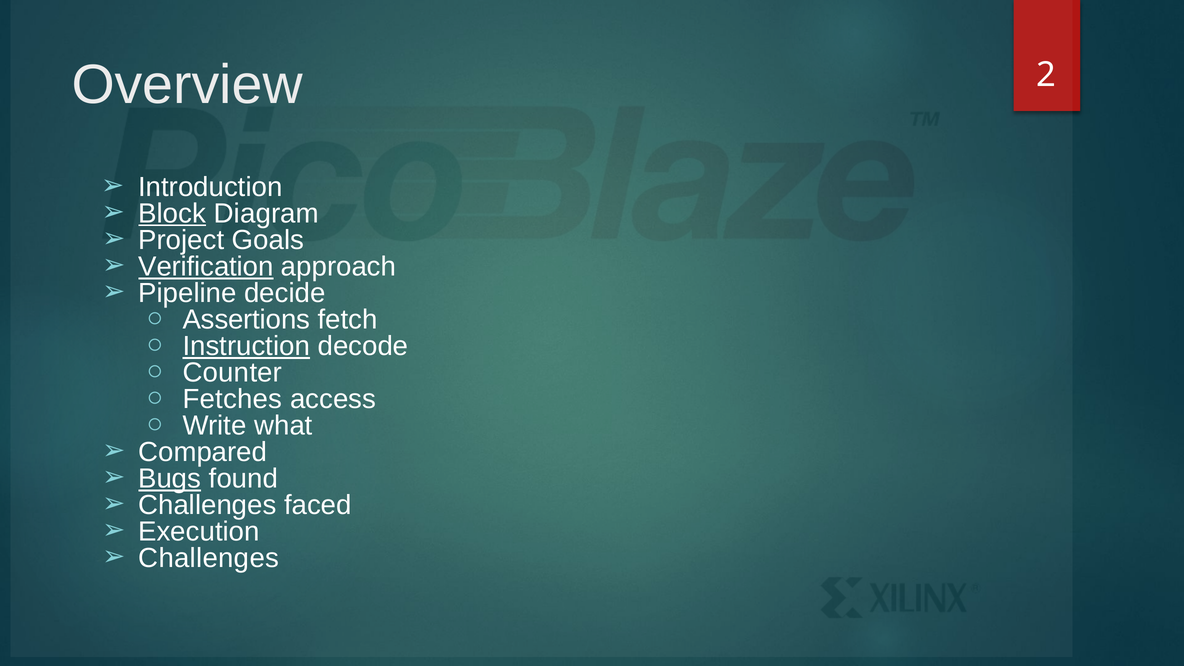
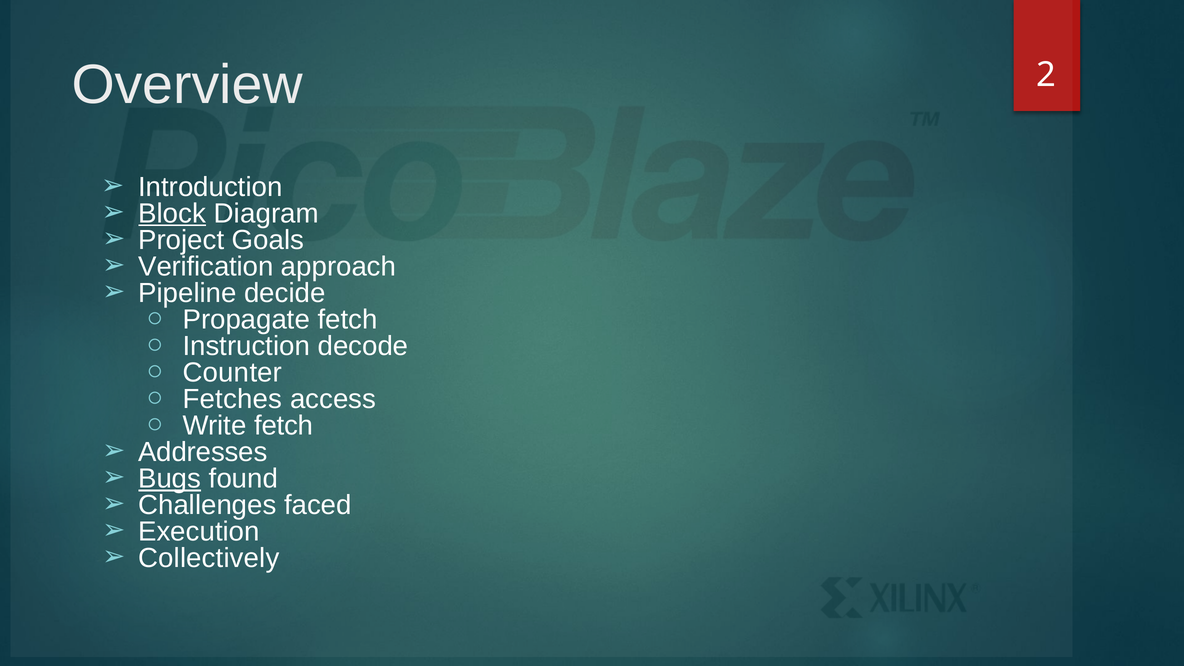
Verification underline: present -> none
Assertions: Assertions -> Propagate
Instruction underline: present -> none
Write what: what -> fetch
Compared: Compared -> Addresses
Challenges at (209, 558): Challenges -> Collectively
